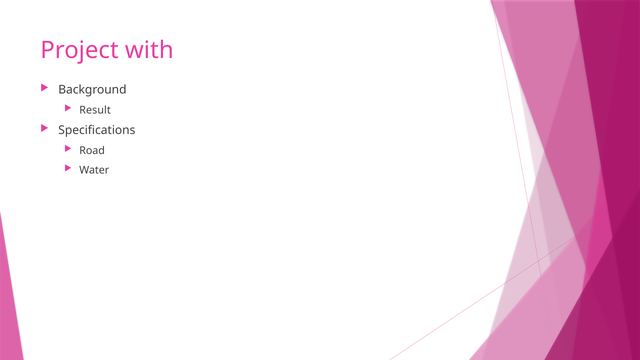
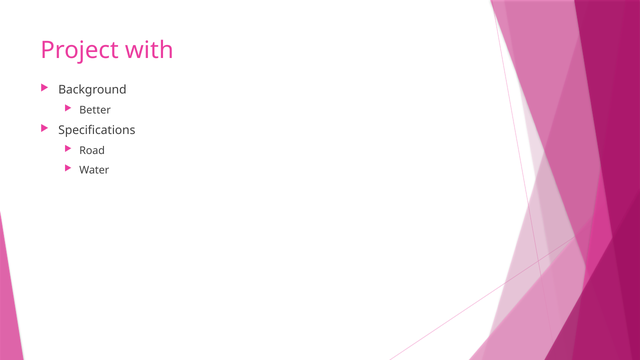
Result: Result -> Better
